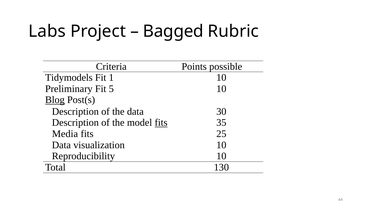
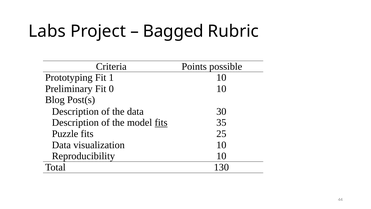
Tidymodels: Tidymodels -> Prototyping
5: 5 -> 0
Blog underline: present -> none
Media: Media -> Puzzle
